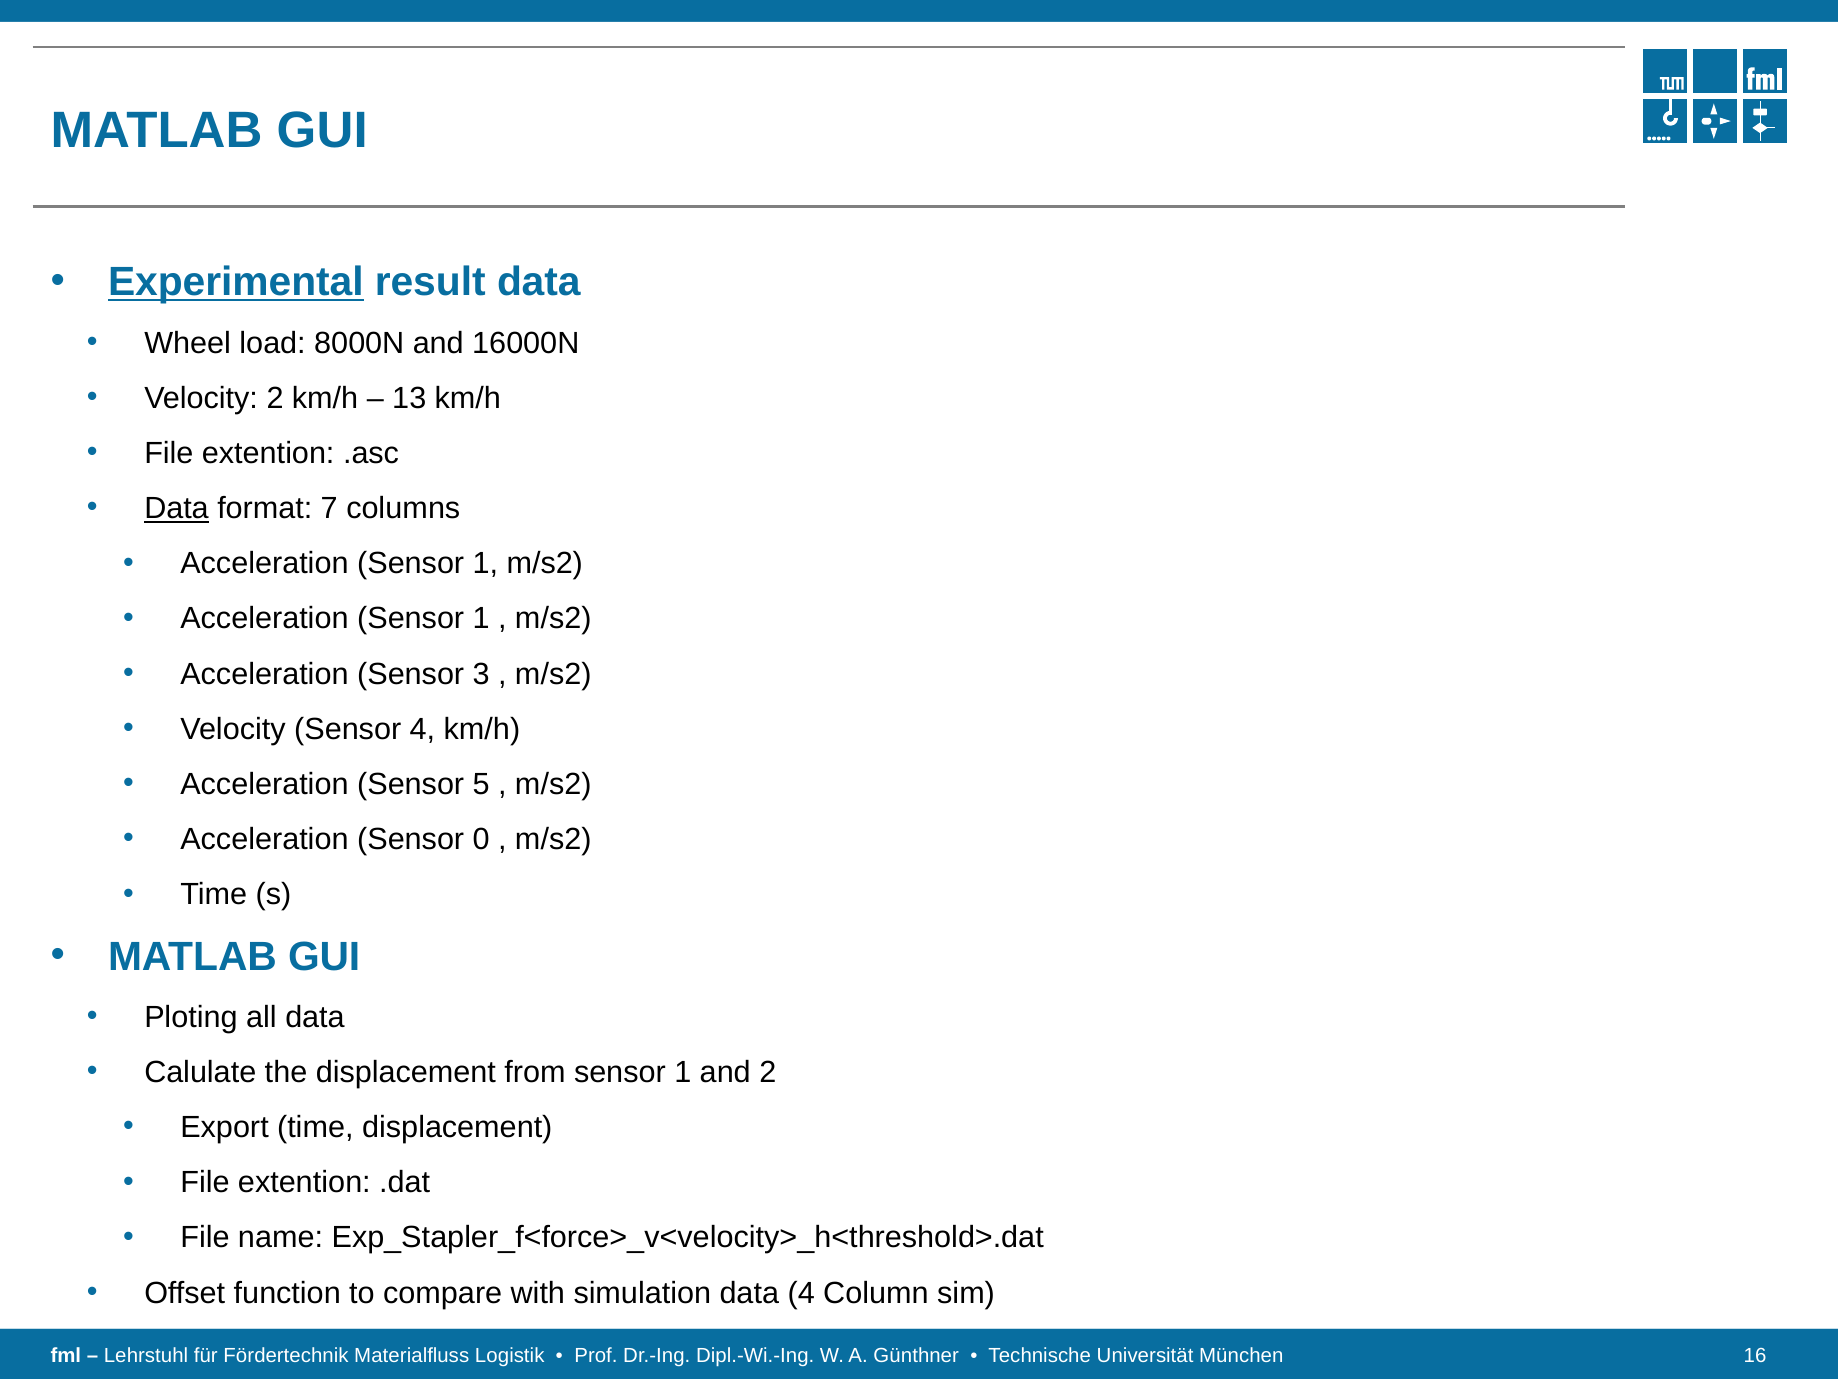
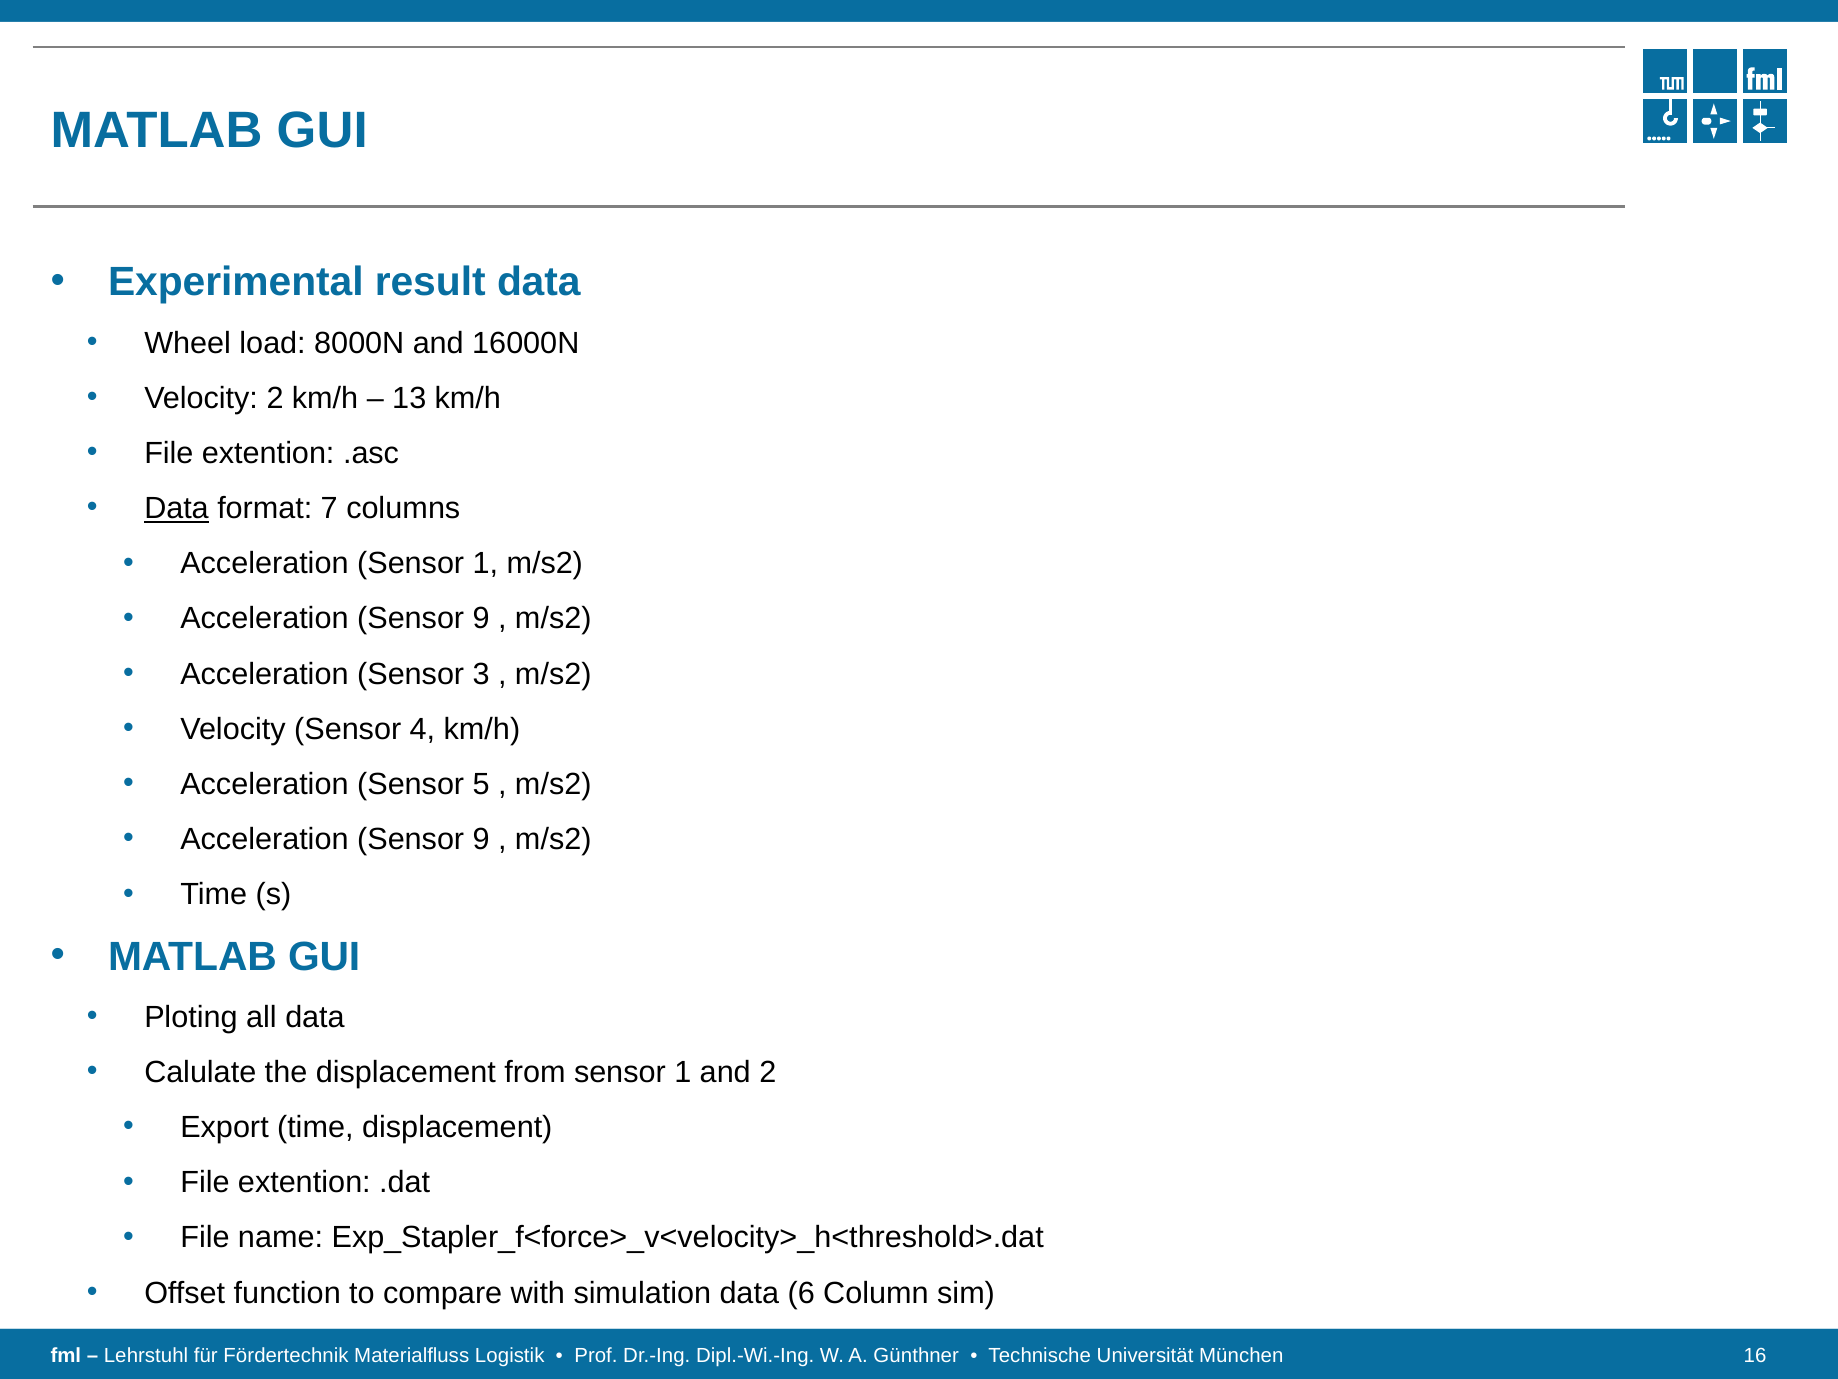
Experimental underline: present -> none
1 at (481, 619): 1 -> 9
0 at (481, 839): 0 -> 9
data 4: 4 -> 6
